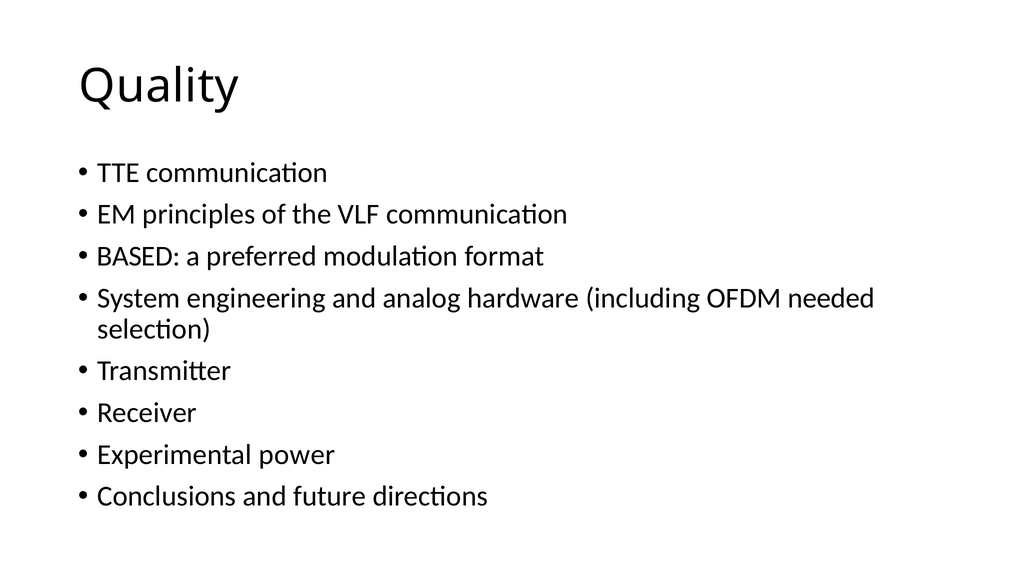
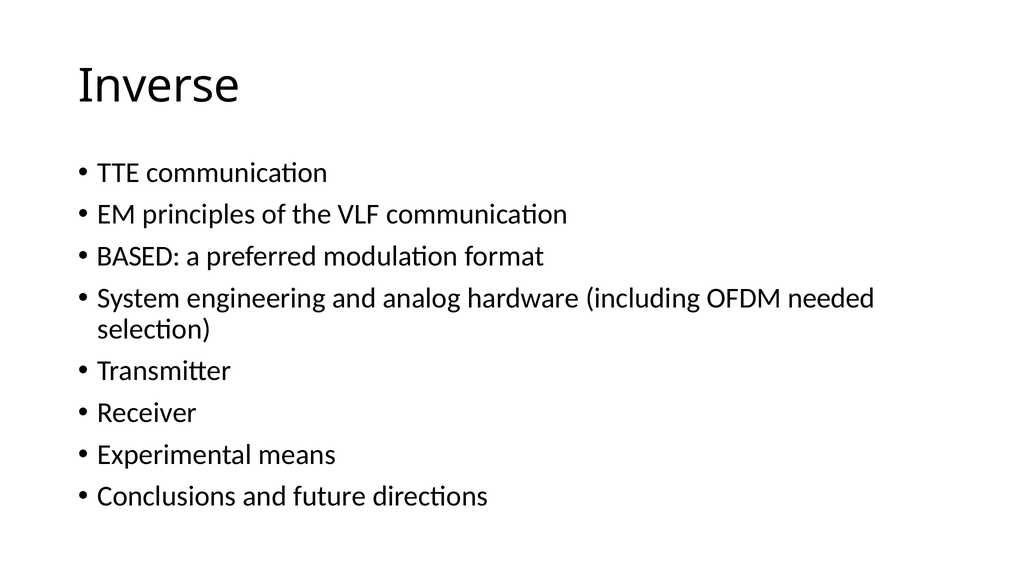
Quality: Quality -> Inverse
power: power -> means
